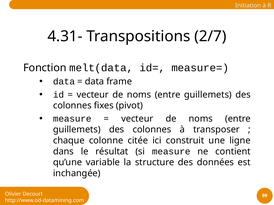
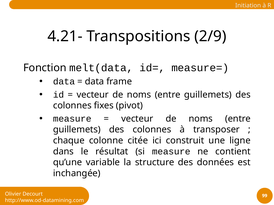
4.31-: 4.31- -> 4.21-
2/7: 2/7 -> 2/9
